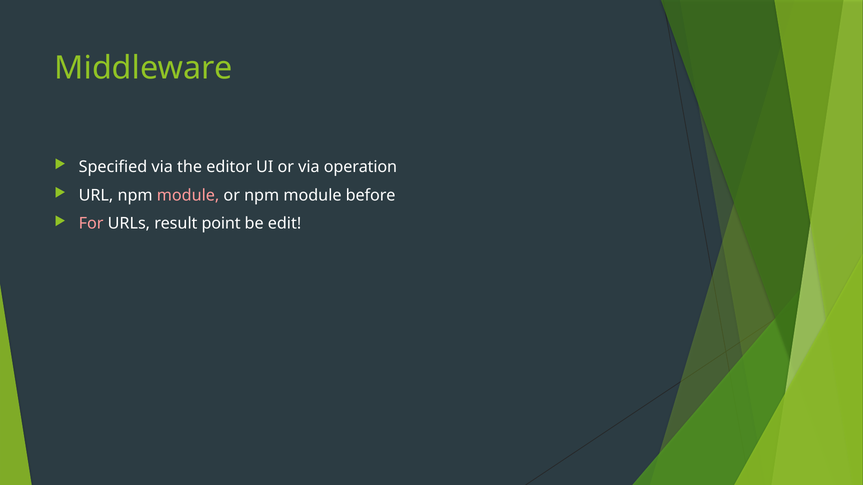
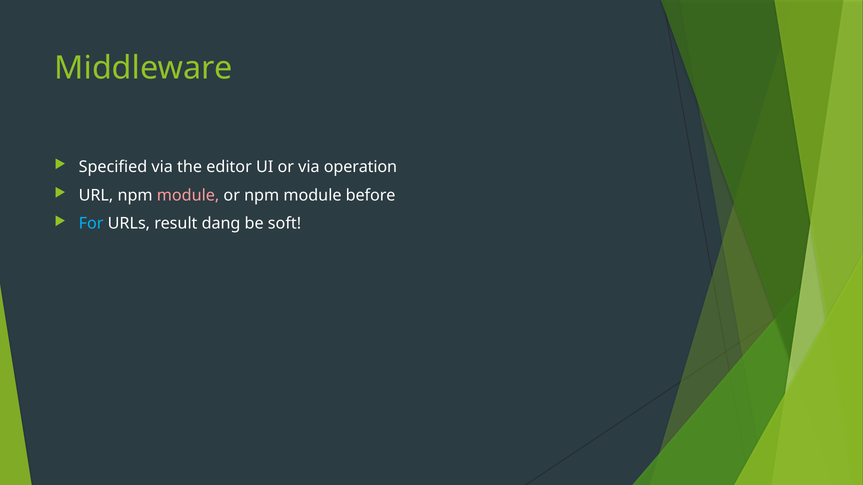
For colour: pink -> light blue
point: point -> dang
edit: edit -> soft
